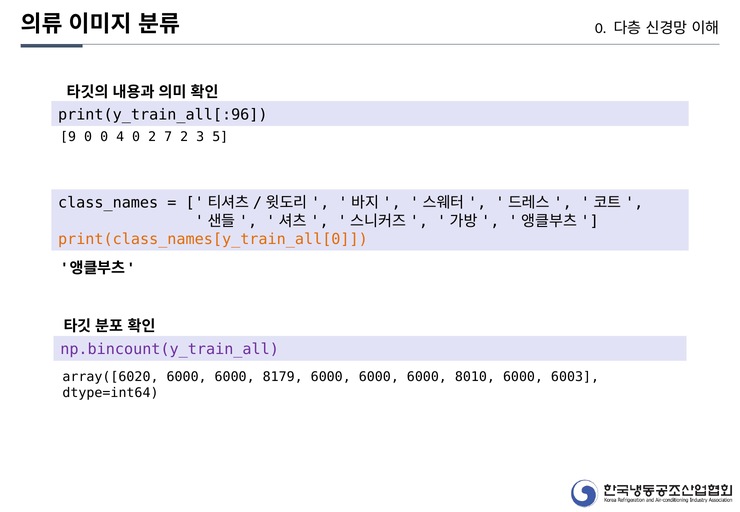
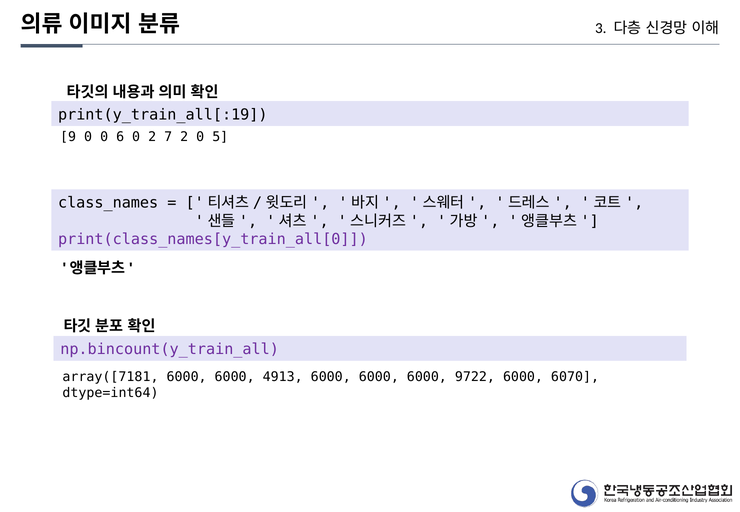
0 at (601, 28): 0 -> 3
print(y_train_all[:96: print(y_train_all[:96 -> print(y_train_all[:19
4: 4 -> 6
2 3: 3 -> 0
print(class_names[y_train_all[0 colour: orange -> purple
array([6020: array([6020 -> array([7181
8179: 8179 -> 4913
8010: 8010 -> 9722
6003: 6003 -> 6070
